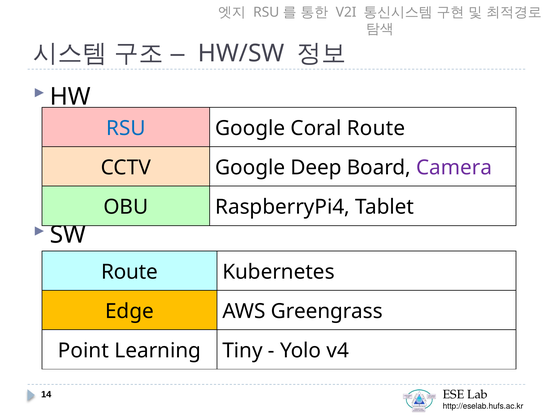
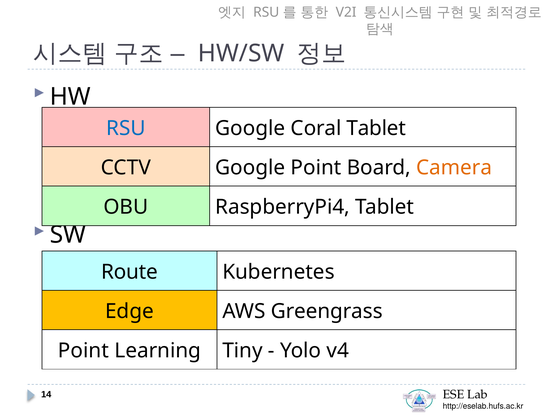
Coral Route: Route -> Tablet
Google Deep: Deep -> Point
Camera colour: purple -> orange
